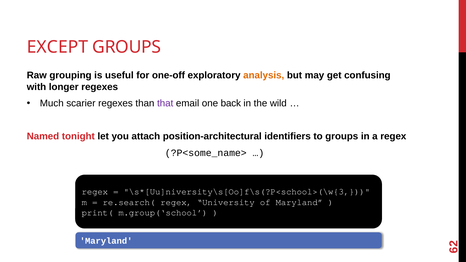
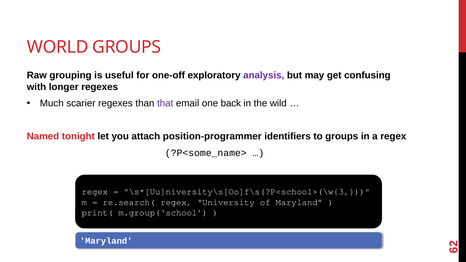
EXCEPT: EXCEPT -> WORLD
analysis colour: orange -> purple
position-architectural: position-architectural -> position-programmer
